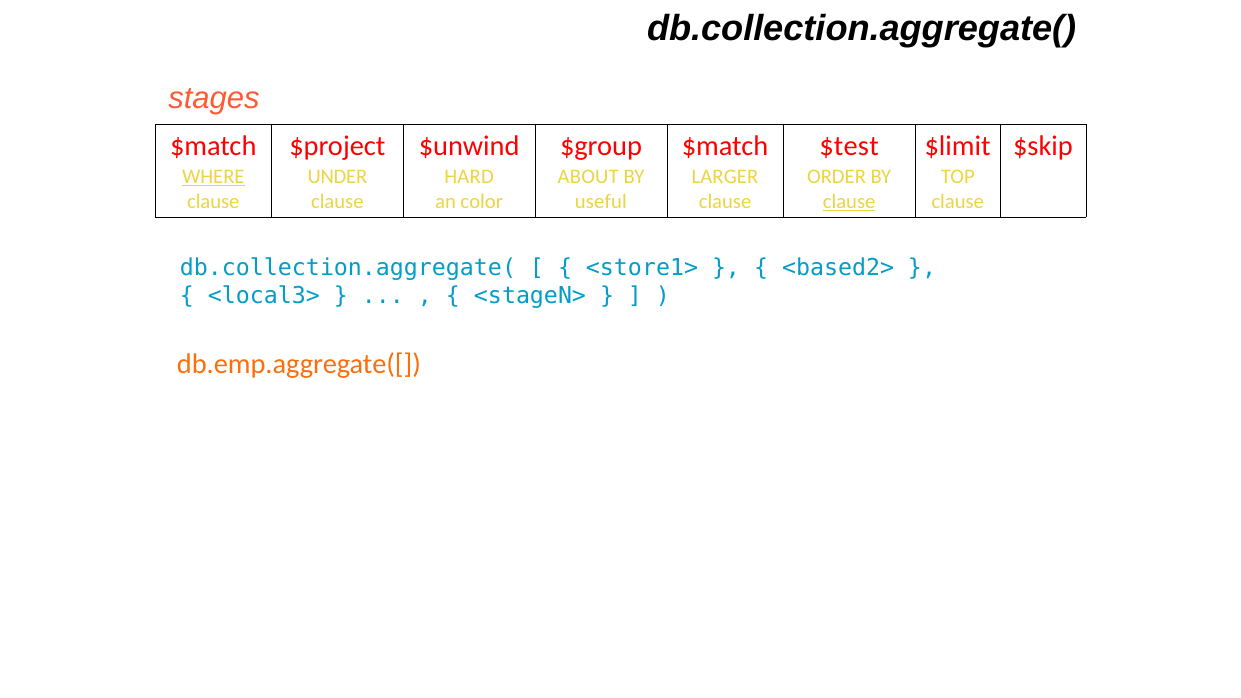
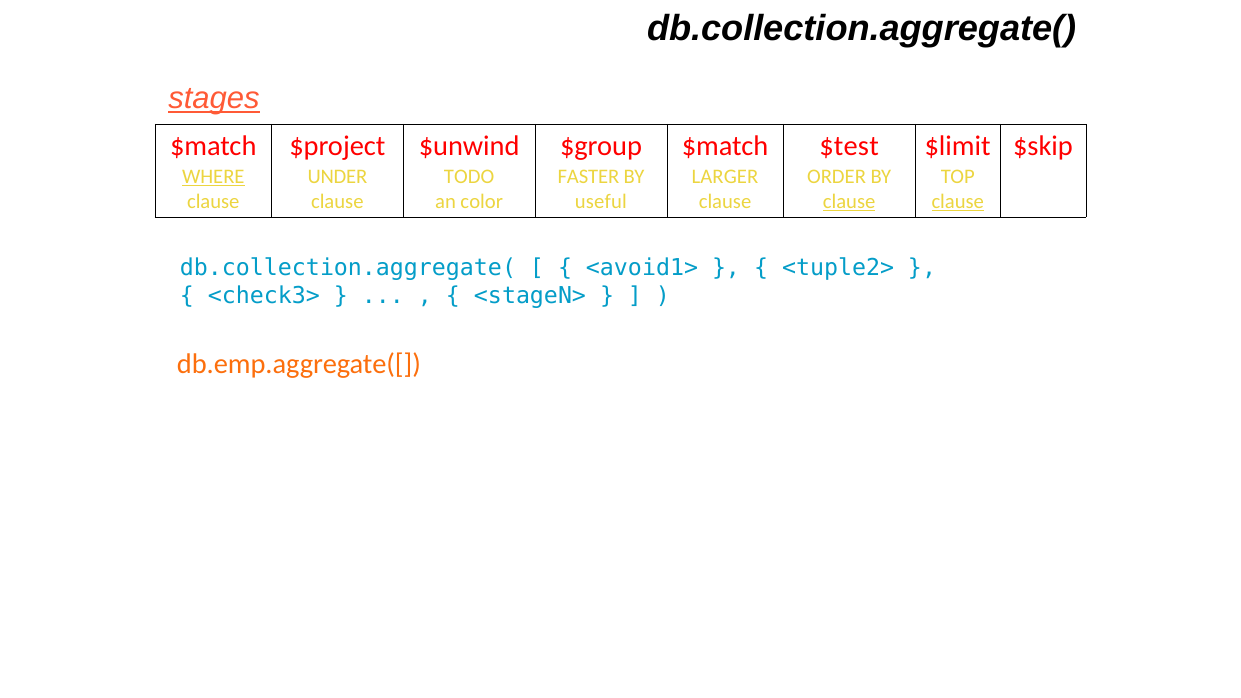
stages underline: none -> present
HARD: HARD -> TODO
ABOUT: ABOUT -> FASTER
clause at (958, 202) underline: none -> present
<store1>: <store1> -> <avoid1>
<based2>: <based2> -> <tuple2>
<local3>: <local3> -> <check3>
